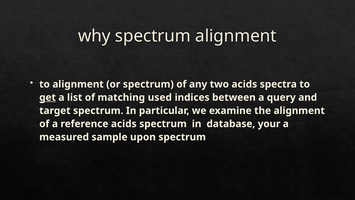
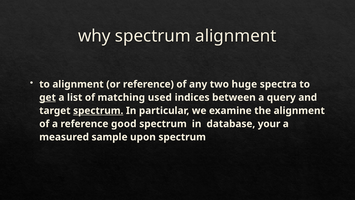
or spectrum: spectrum -> reference
two acids: acids -> huge
spectrum at (98, 110) underline: none -> present
reference acids: acids -> good
